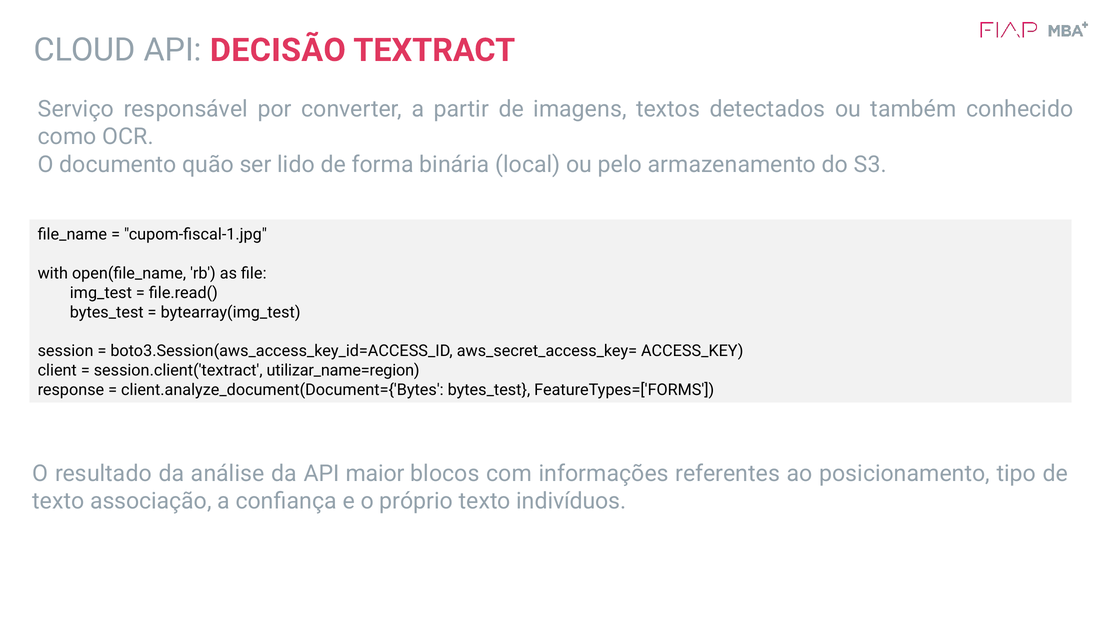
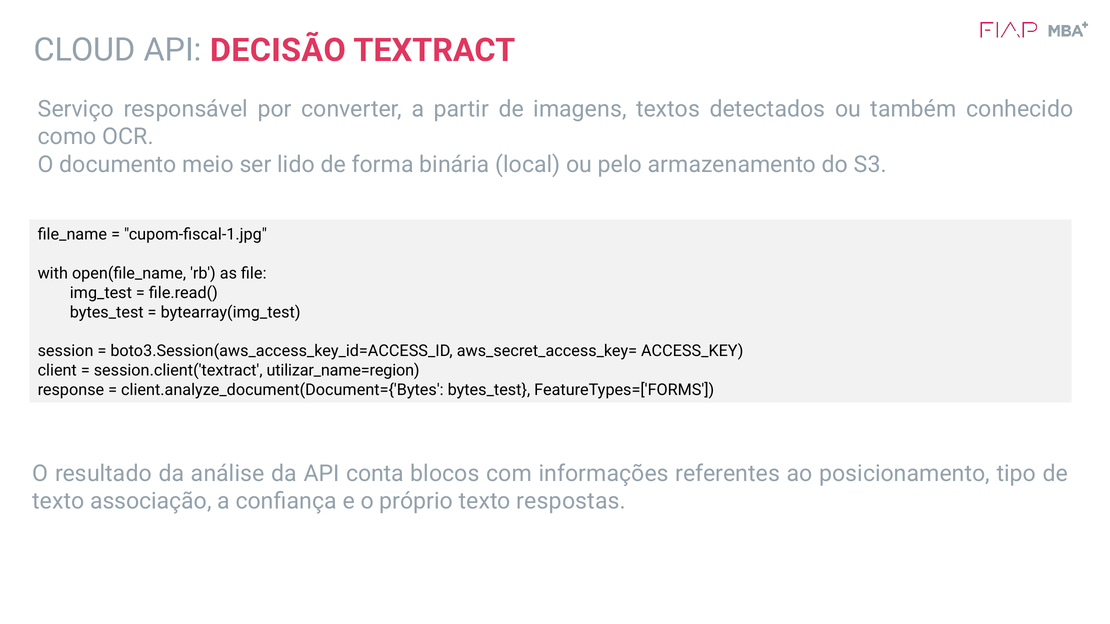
quão: quão -> meio
maior: maior -> conta
indivíduos: indivíduos -> respostas
